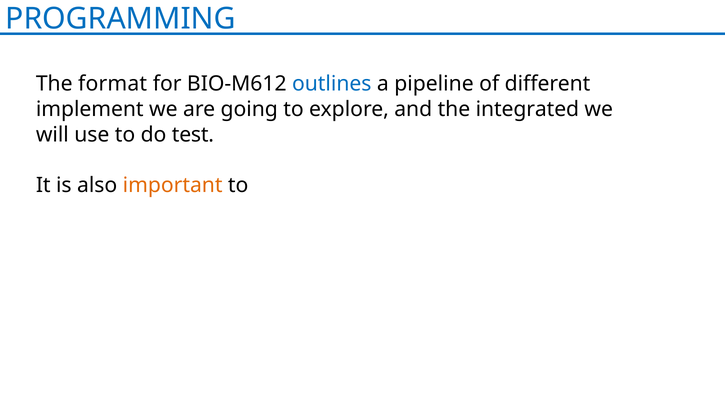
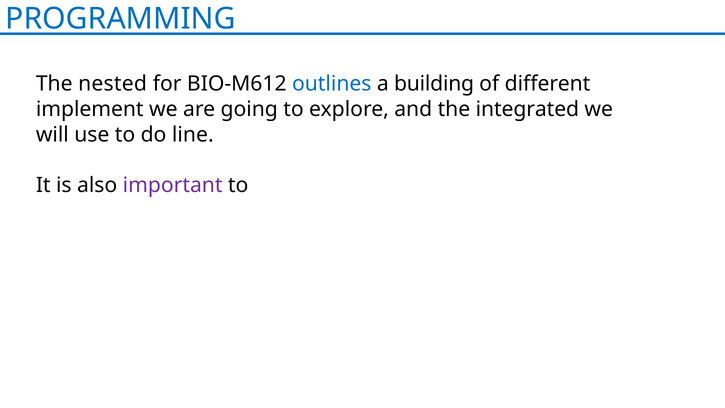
format: format -> nested
pipeline: pipeline -> building
test: test -> line
important colour: orange -> purple
